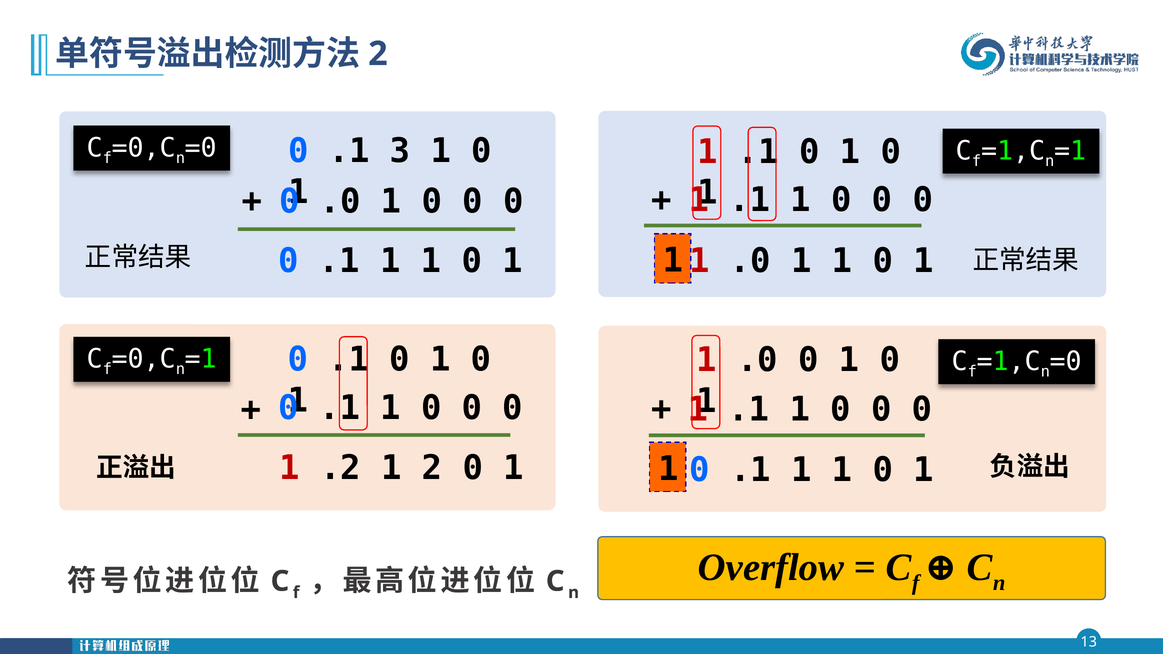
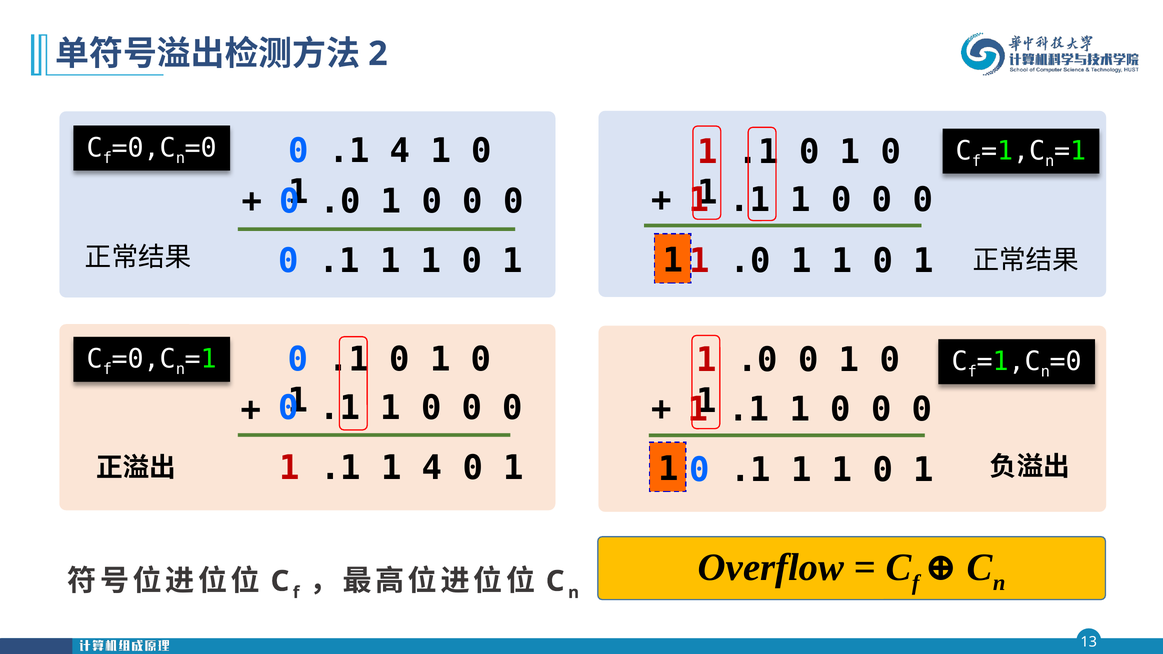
.1 3: 3 -> 4
.2 at (341, 468): .2 -> .1
1 2: 2 -> 4
